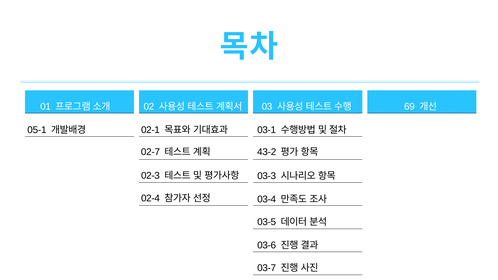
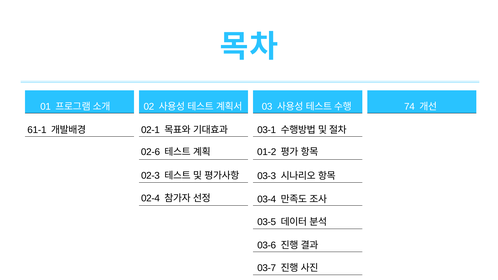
69: 69 -> 74
05-1: 05-1 -> 61-1
02-7: 02-7 -> 02-6
43-2: 43-2 -> 01-2
